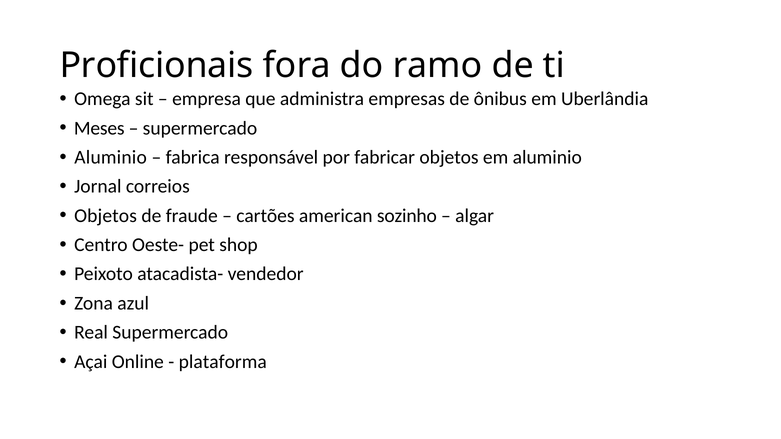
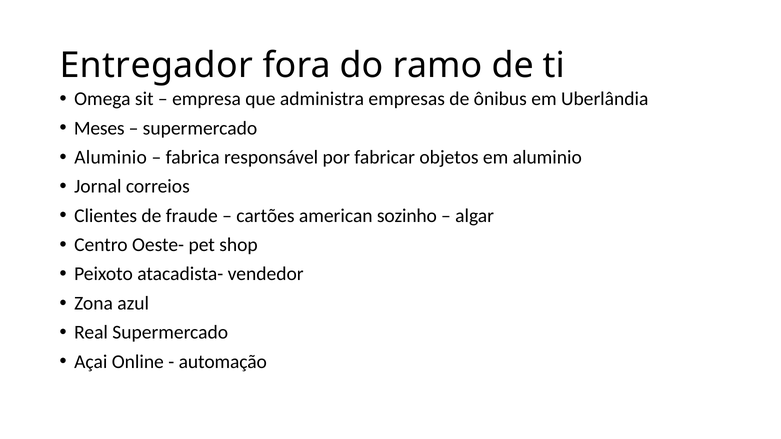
Proficionais: Proficionais -> Entregador
Objetos at (106, 216): Objetos -> Clientes
plataforma: plataforma -> automação
